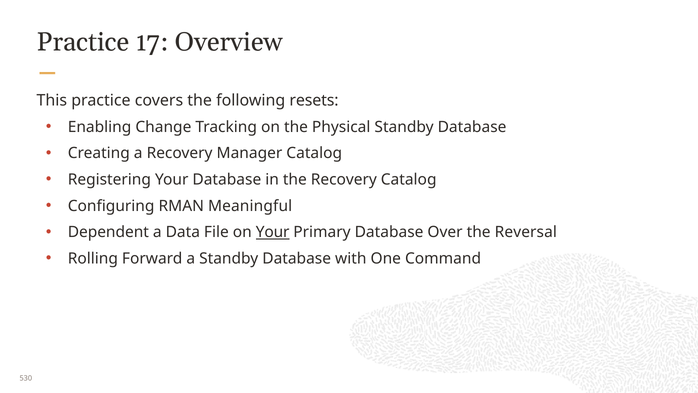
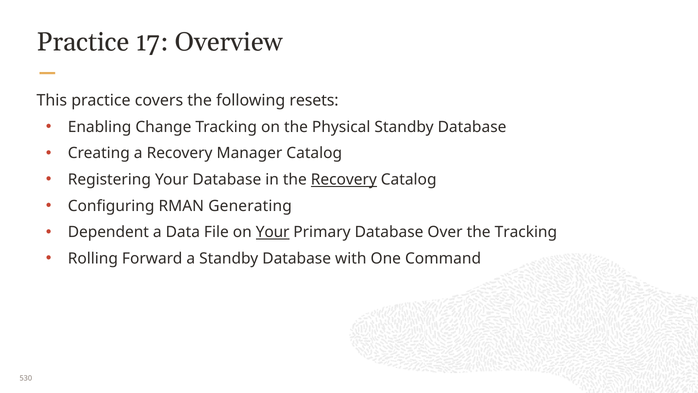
Recovery at (344, 179) underline: none -> present
Meaningful: Meaningful -> Generating
the Reversal: Reversal -> Tracking
